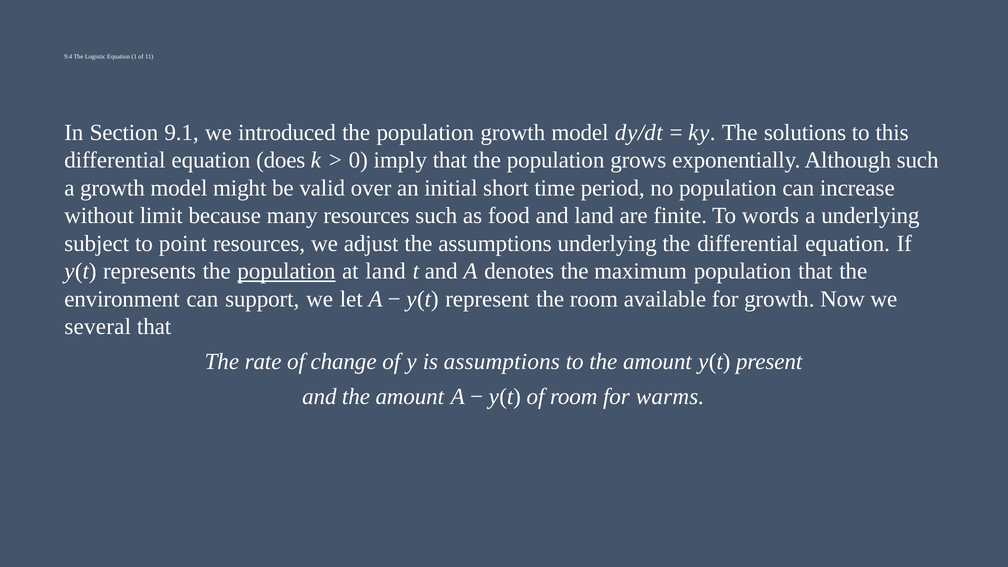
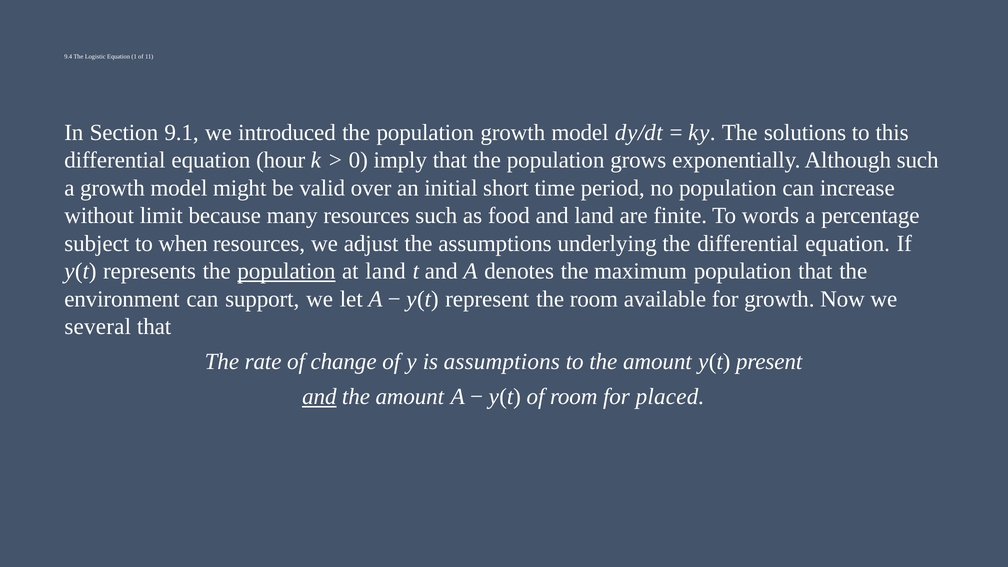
does: does -> hour
a underlying: underlying -> percentage
point: point -> when
and at (319, 397) underline: none -> present
warms: warms -> placed
